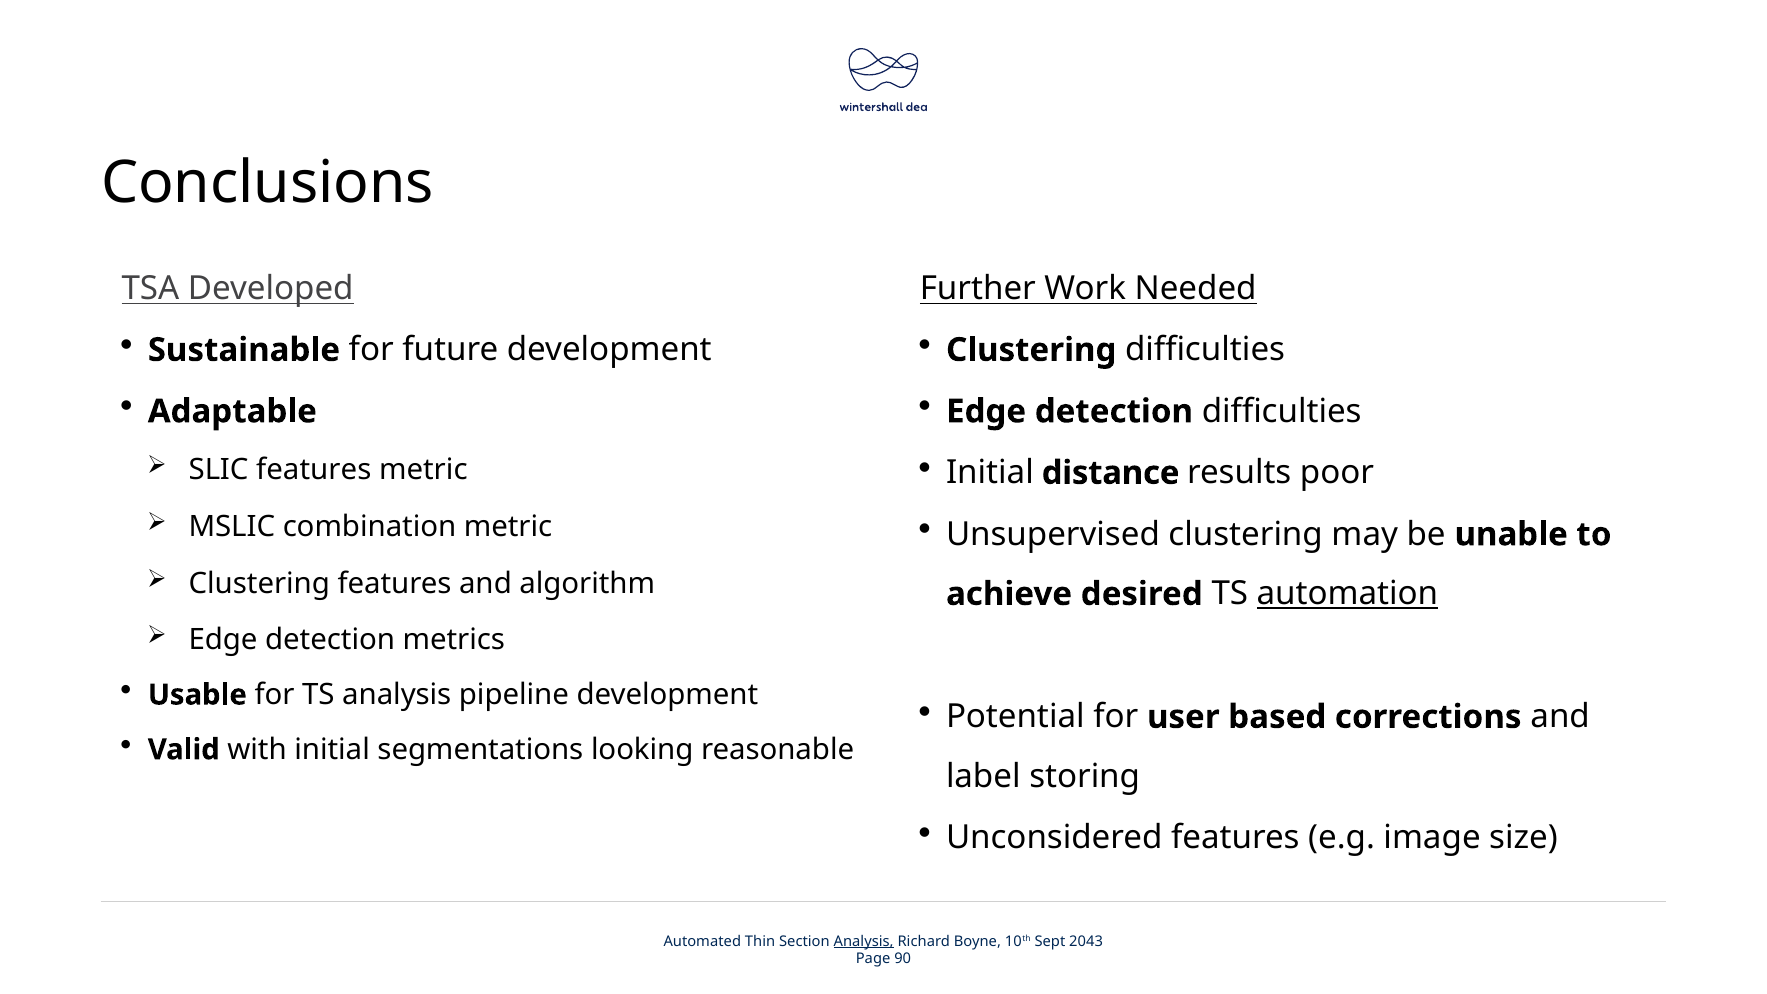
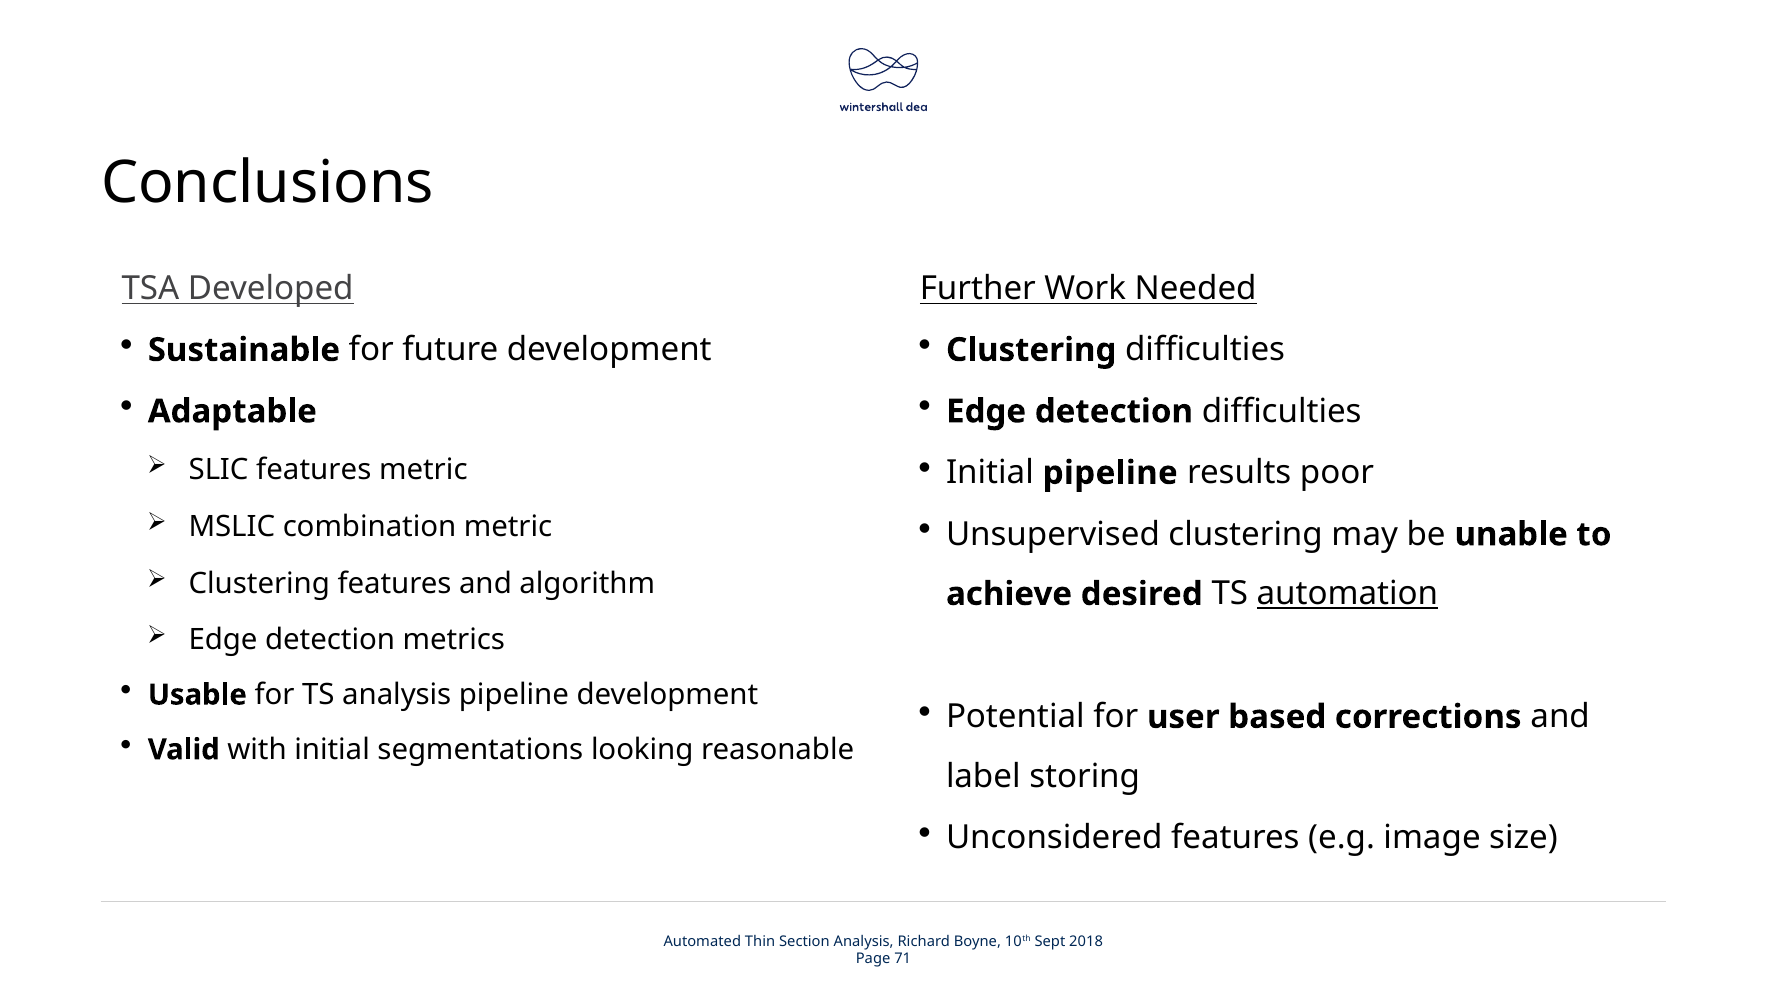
Initial distance: distance -> pipeline
Analysis at (864, 941) underline: present -> none
2043: 2043 -> 2018
90: 90 -> 71
